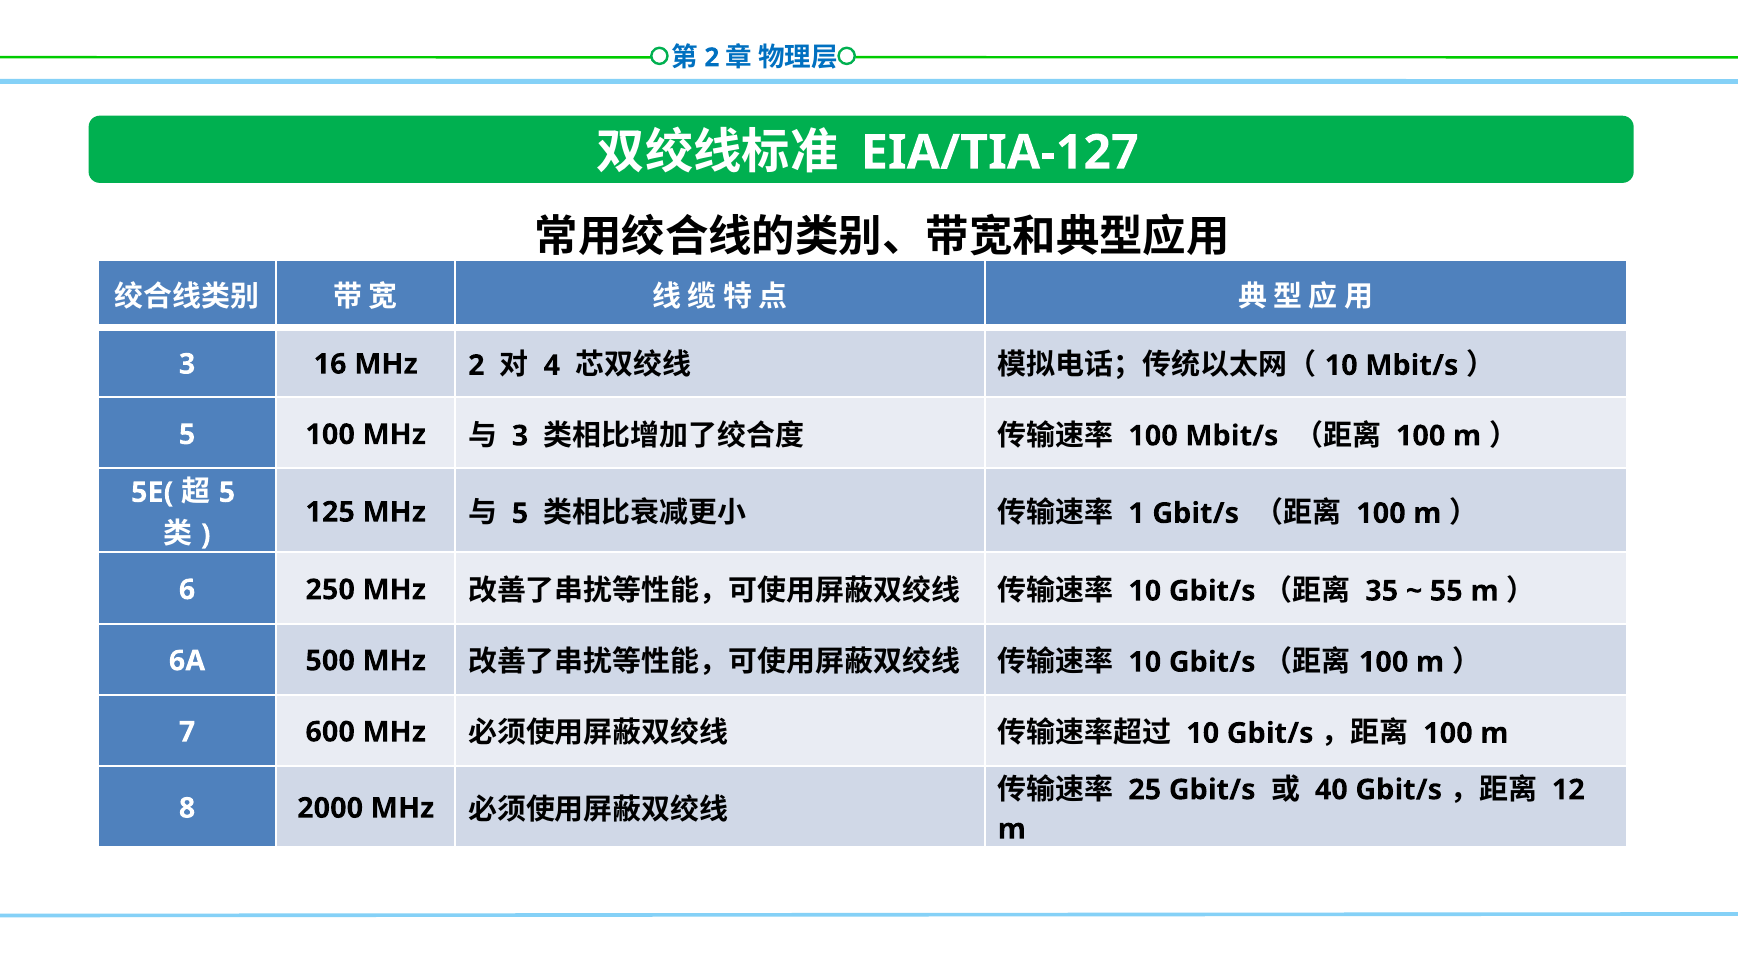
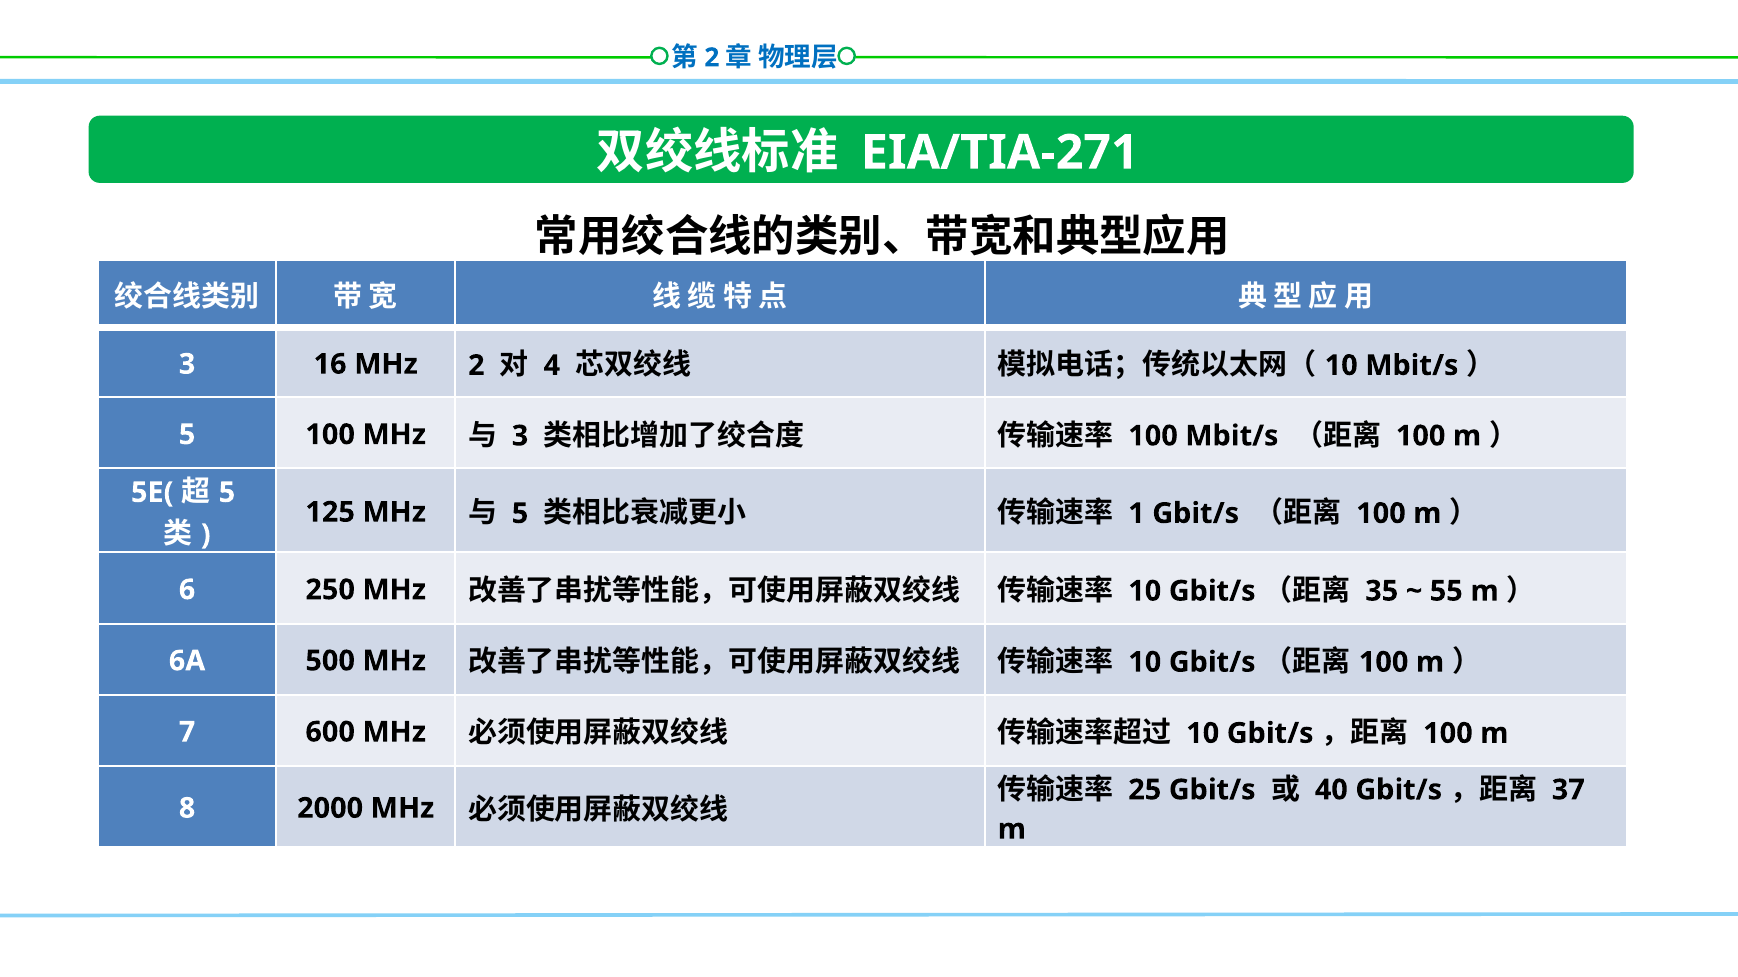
EIA/TIA-127: EIA/TIA-127 -> EIA/TIA-271
12: 12 -> 37
